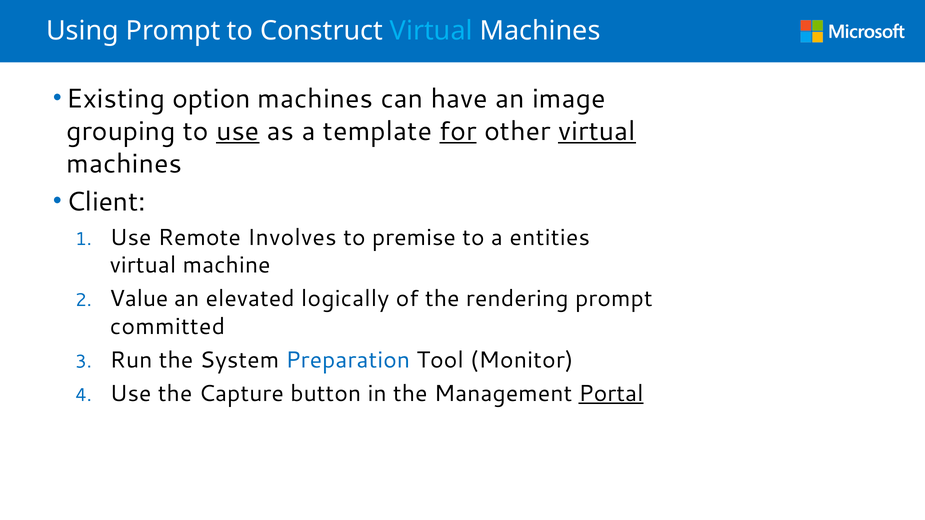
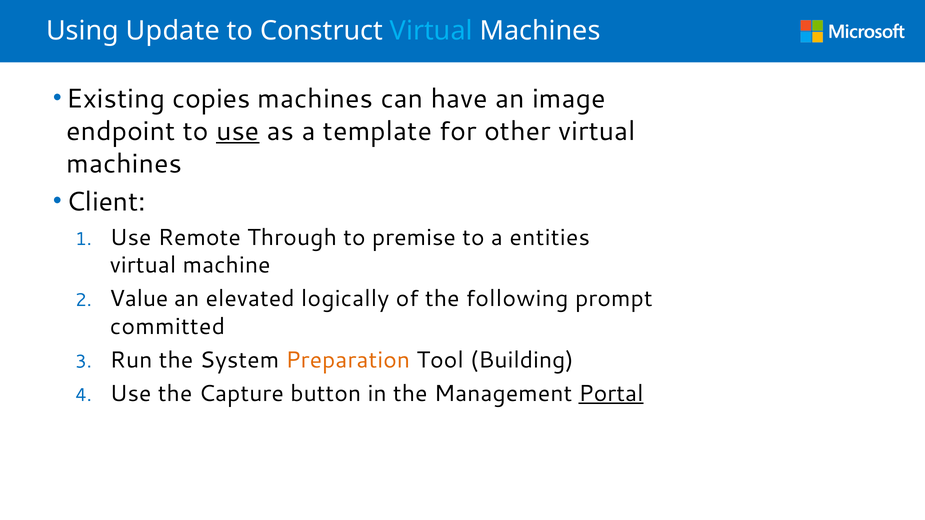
Using Prompt: Prompt -> Update
option: option -> copies
grouping: grouping -> endpoint
for underline: present -> none
virtual at (597, 131) underline: present -> none
Involves: Involves -> Through
rendering: rendering -> following
Preparation colour: blue -> orange
Monitor: Monitor -> Building
